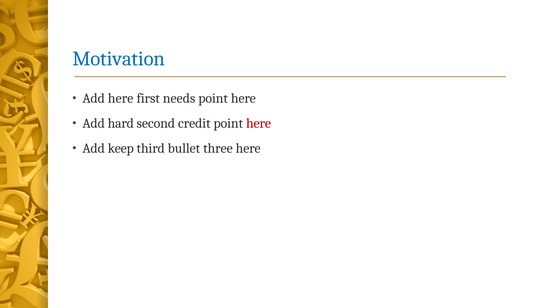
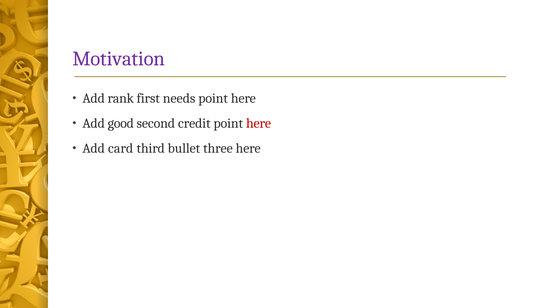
Motivation colour: blue -> purple
Add here: here -> rank
hard: hard -> good
keep: keep -> card
